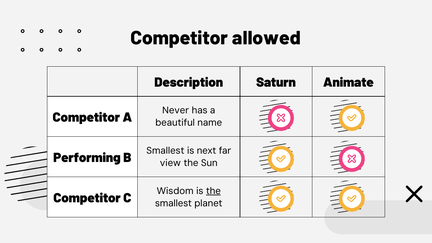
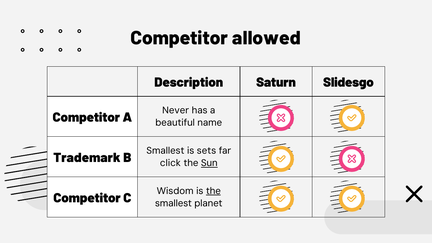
Animate: Animate -> Slidesgo
next: next -> sets
Performing: Performing -> Trademark
view: view -> click
Sun underline: none -> present
